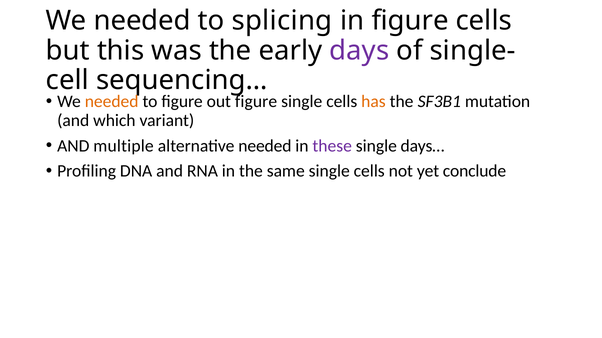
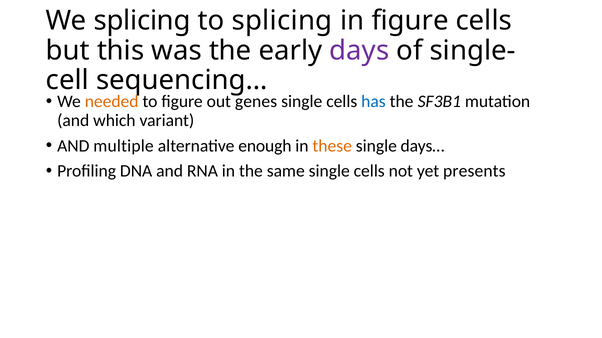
needed at (142, 21): needed -> splicing
out figure: figure -> genes
has colour: orange -> blue
alternative needed: needed -> enough
these colour: purple -> orange
conclude: conclude -> presents
